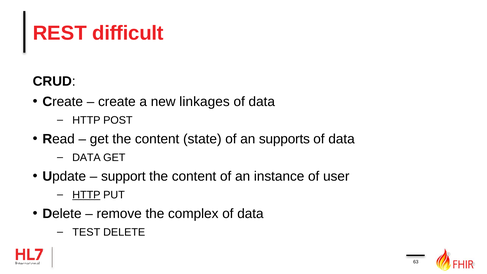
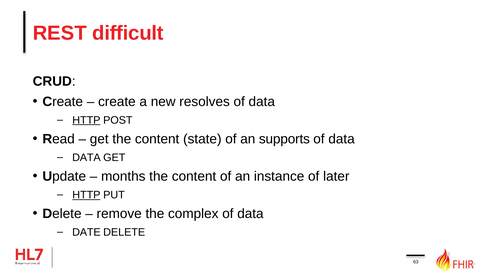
linkages: linkages -> resolves
HTTP at (86, 120) underline: none -> present
support: support -> months
user: user -> later
TEST: TEST -> DATE
